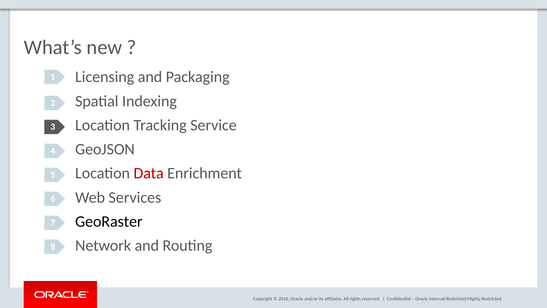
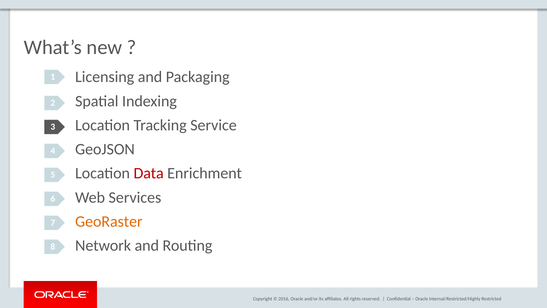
GeoRaster colour: black -> orange
